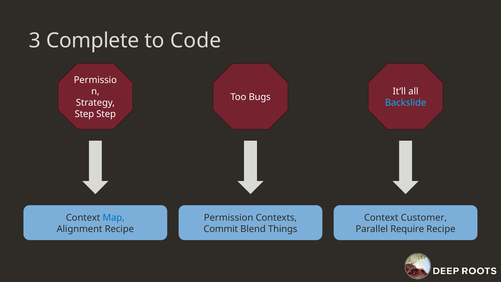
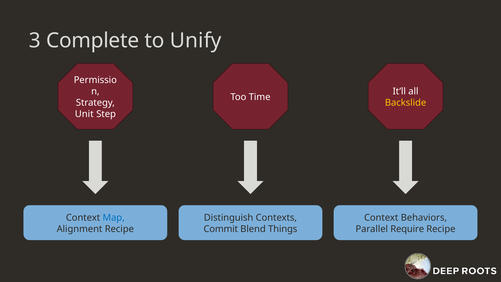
Code: Code -> Unify
Bugs: Bugs -> Time
Backslide colour: light blue -> yellow
Step at (84, 114): Step -> Unit
Permission: Permission -> Distinguish
Customer: Customer -> Behaviors
